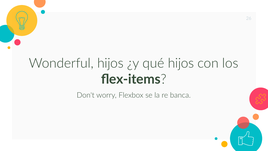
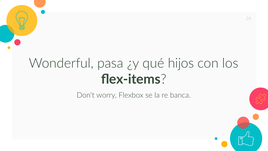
Wonderful hijos: hijos -> pasa
